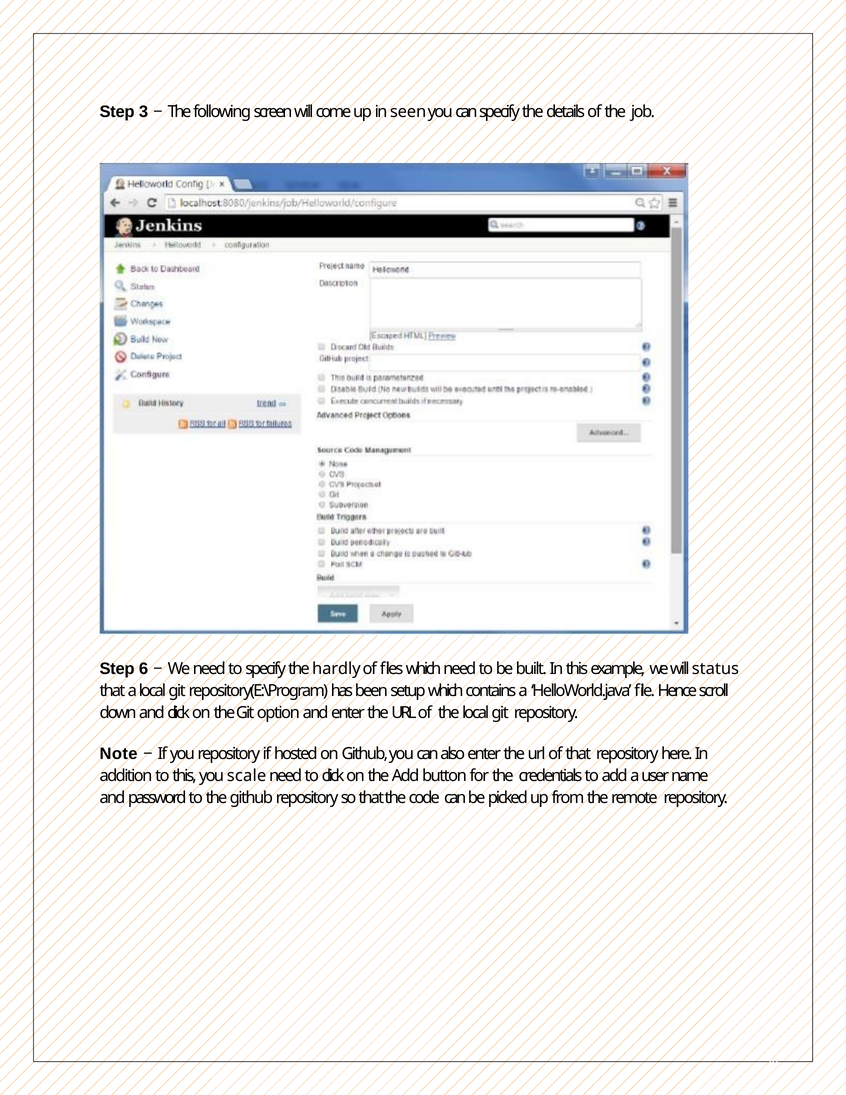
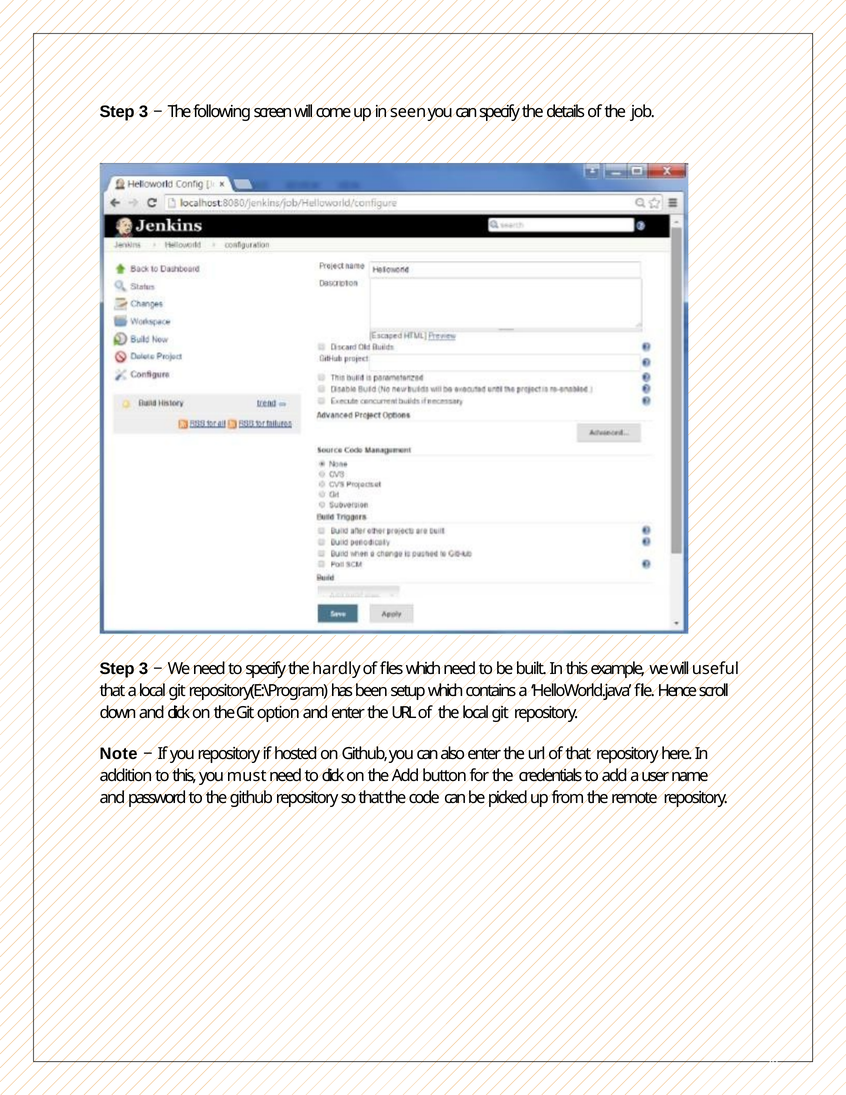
6 at (144, 669): 6 -> 3
status: status -> useful
scale: scale -> must
